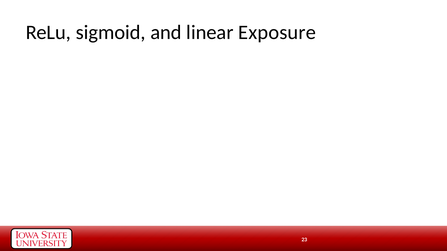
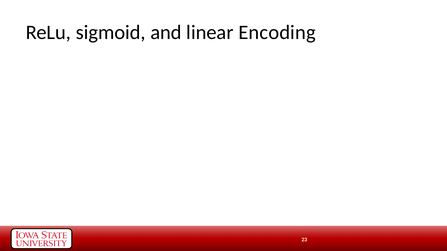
Exposure: Exposure -> Encoding
